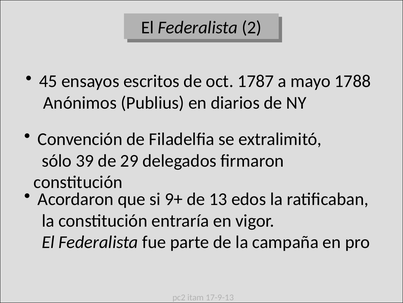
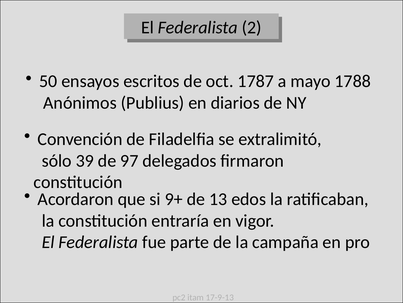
45: 45 -> 50
29: 29 -> 97
